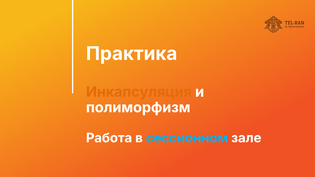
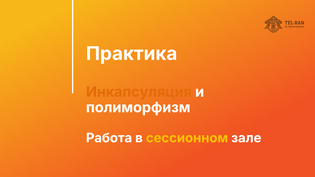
сессионном colour: light blue -> yellow
